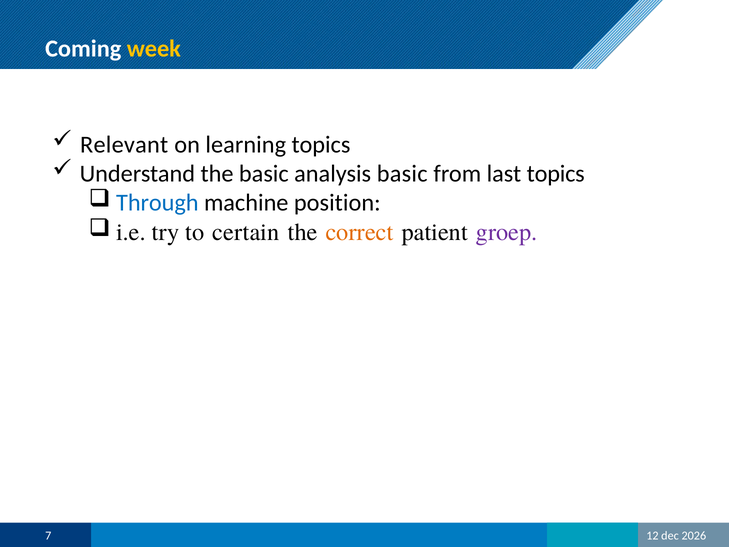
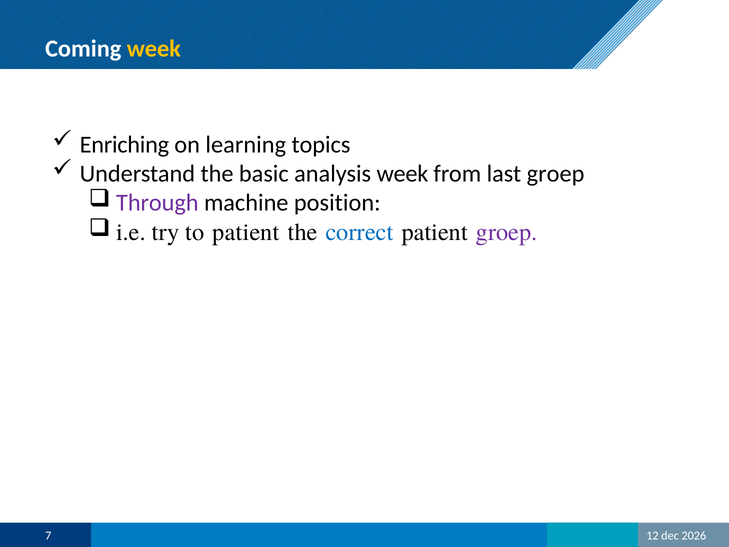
Relevant: Relevant -> Enriching
analysis basic: basic -> week
last topics: topics -> groep
Through colour: blue -> purple
to certain: certain -> patient
correct colour: orange -> blue
